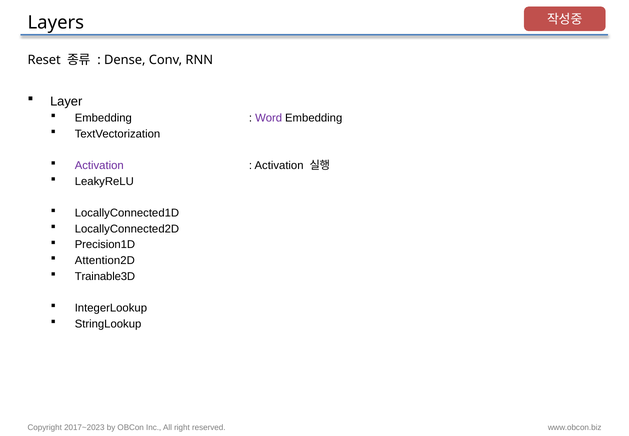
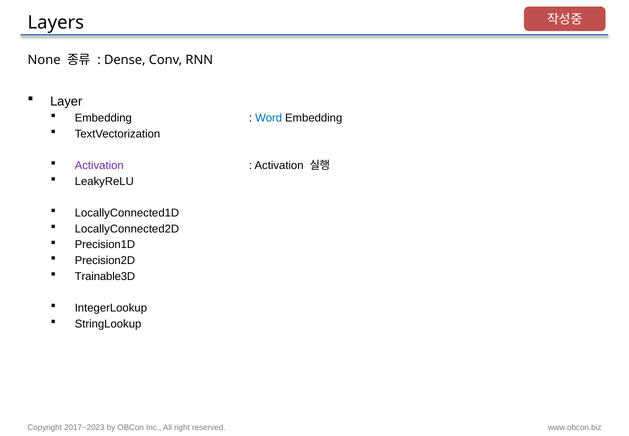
Reset: Reset -> None
Word colour: purple -> blue
Attention2D: Attention2D -> Precision2D
